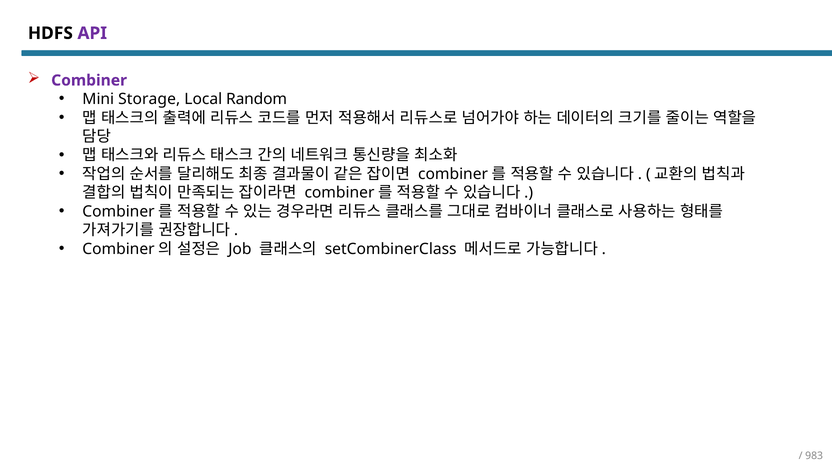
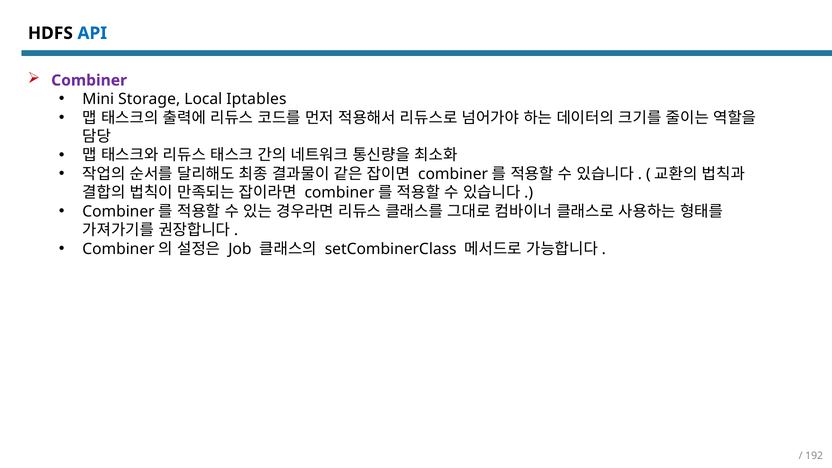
API colour: purple -> blue
Random: Random -> Iptables
983: 983 -> 192
